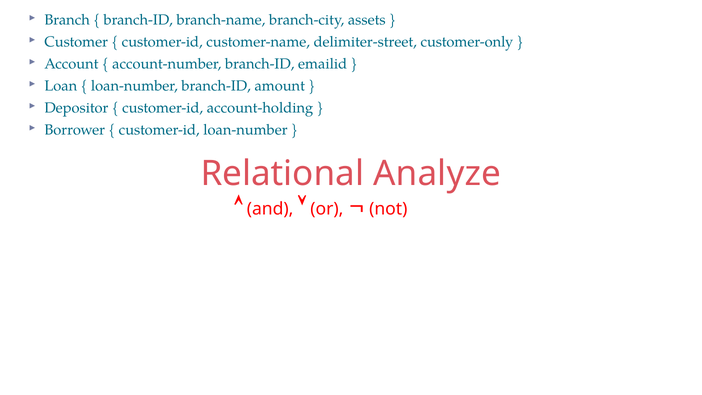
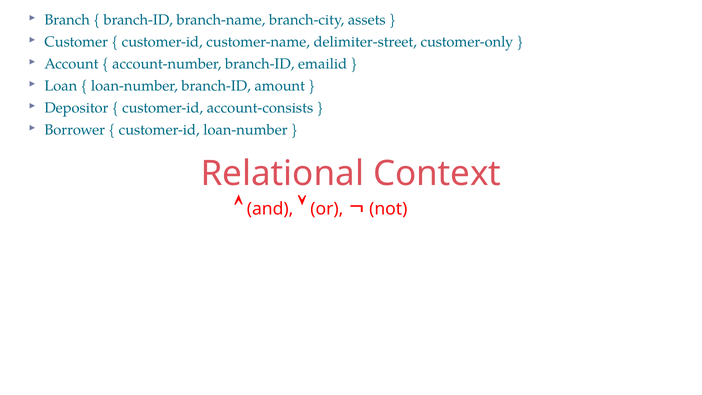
account-holding: account-holding -> account-consists
Analyze: Analyze -> Context
